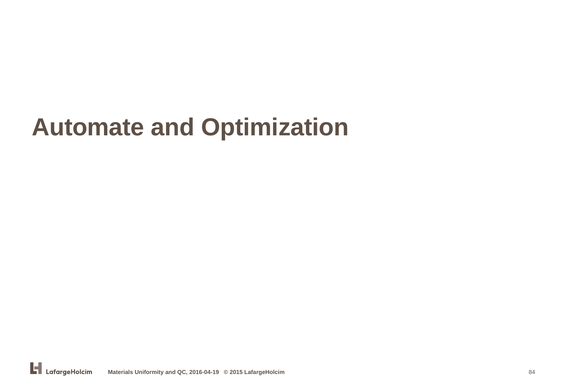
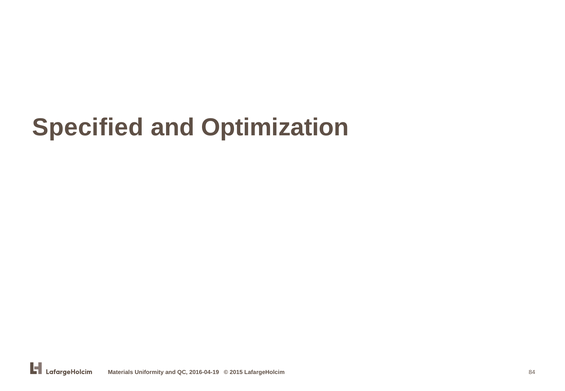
Automate: Automate -> Specified
